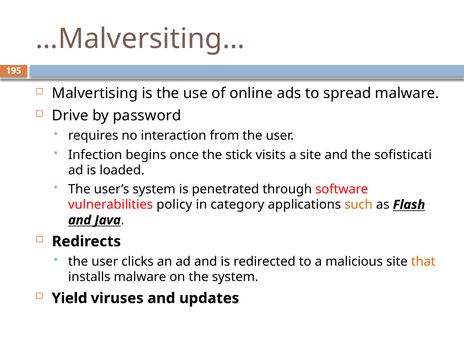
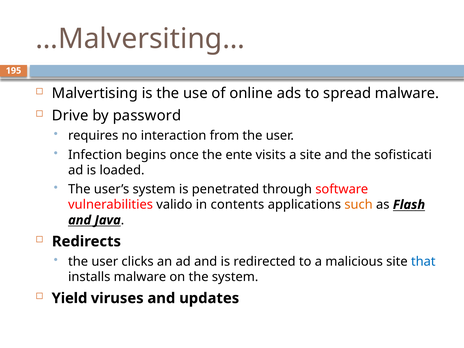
stick: stick -> ente
policy: policy -> valido
category: category -> contents
that colour: orange -> blue
